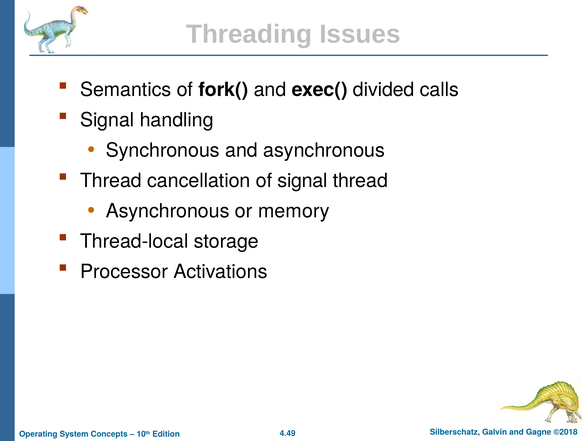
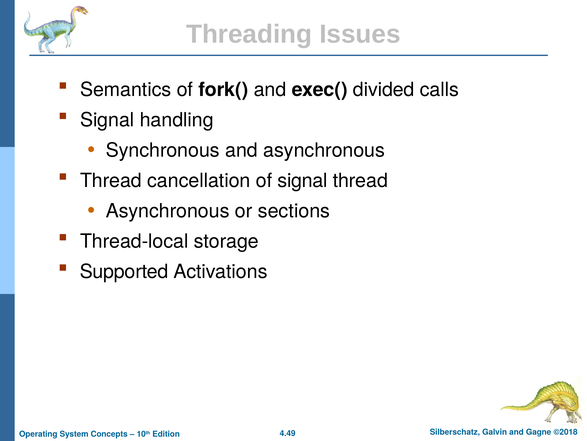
memory: memory -> sections
Processor: Processor -> Supported
